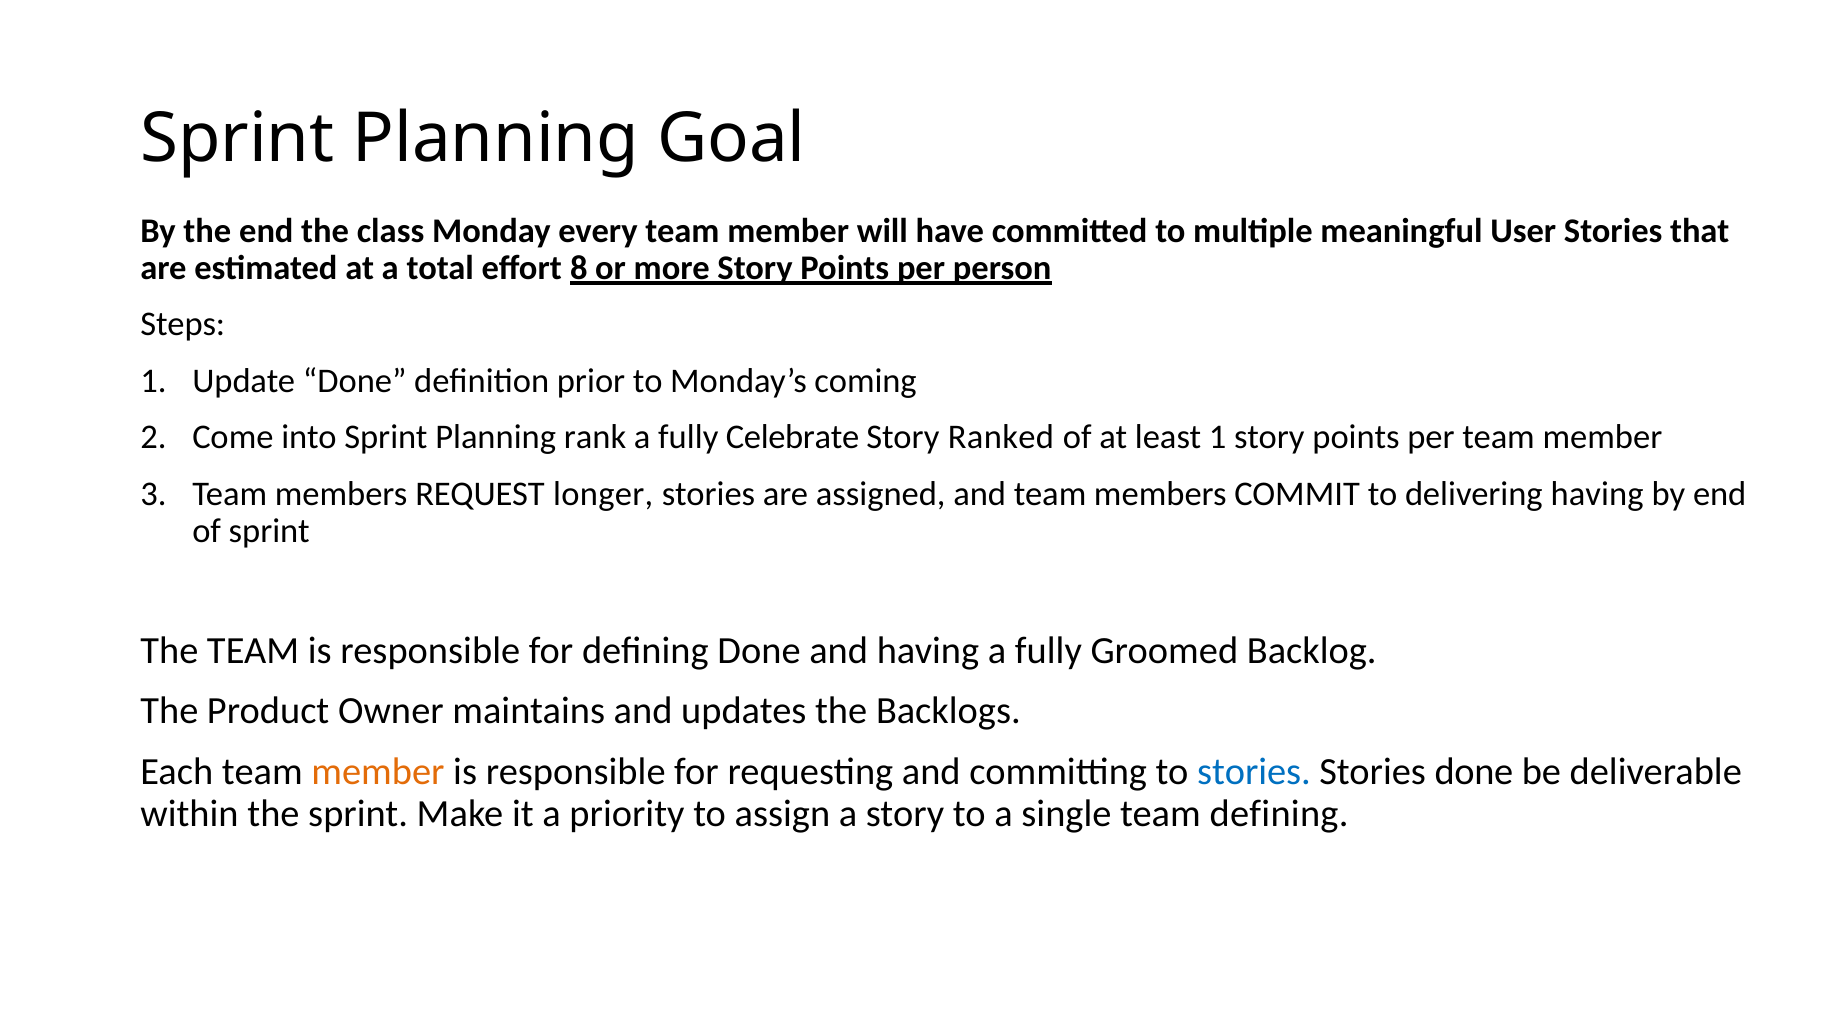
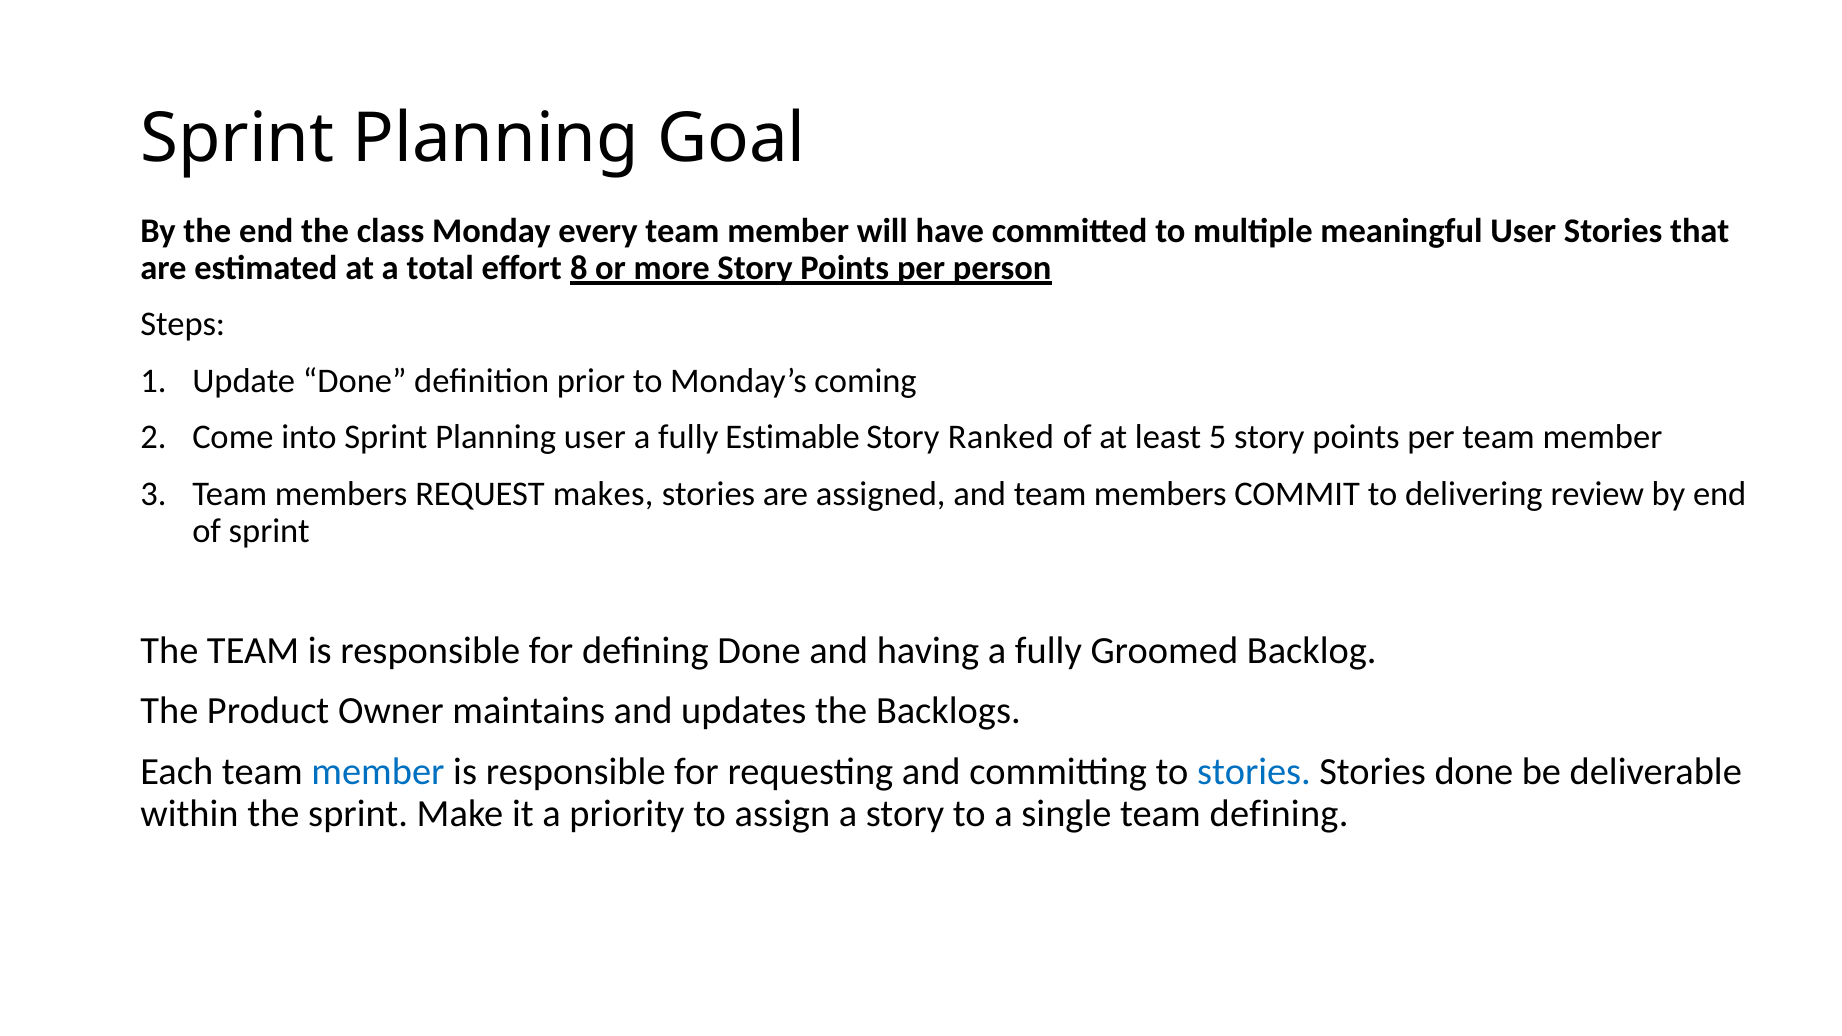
Planning rank: rank -> user
Celebrate: Celebrate -> Estimable
least 1: 1 -> 5
longer: longer -> makes
delivering having: having -> review
member at (378, 772) colour: orange -> blue
